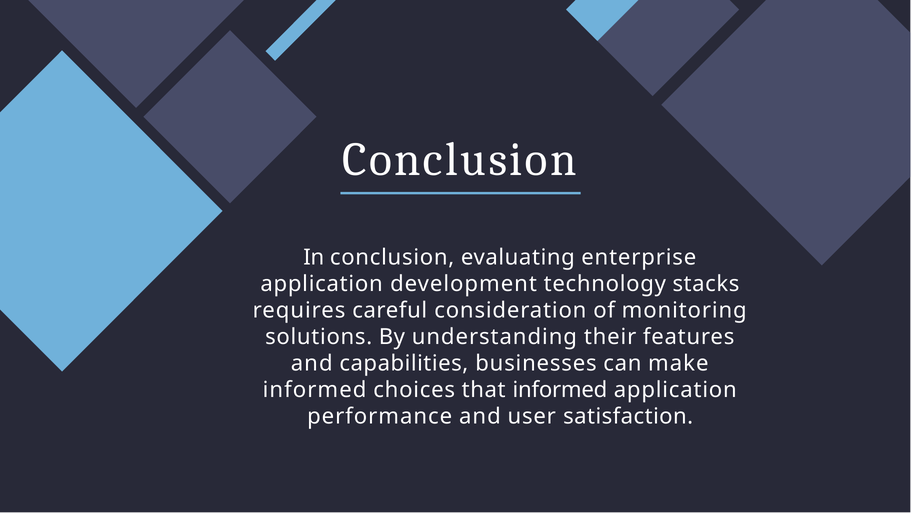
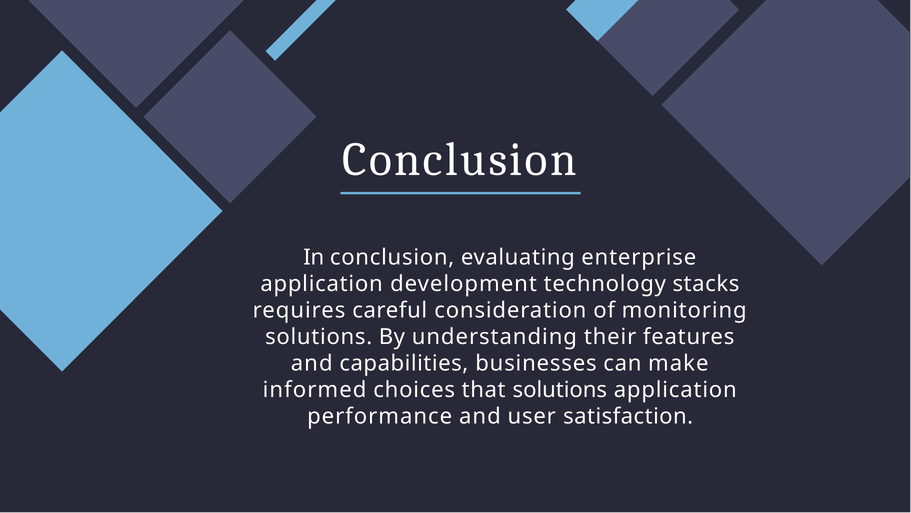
that informed: informed -> solutions
